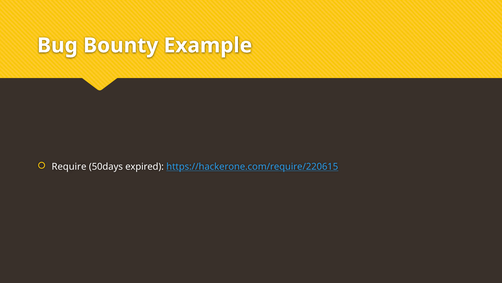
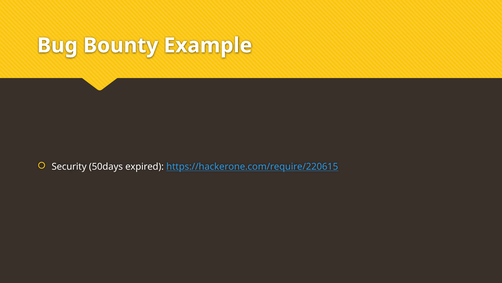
Require: Require -> Security
